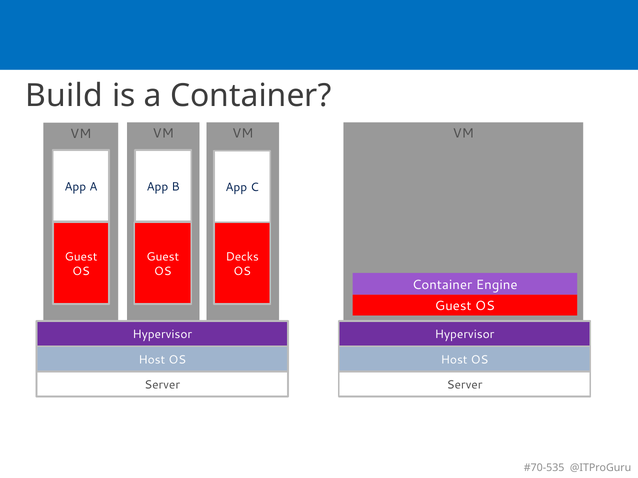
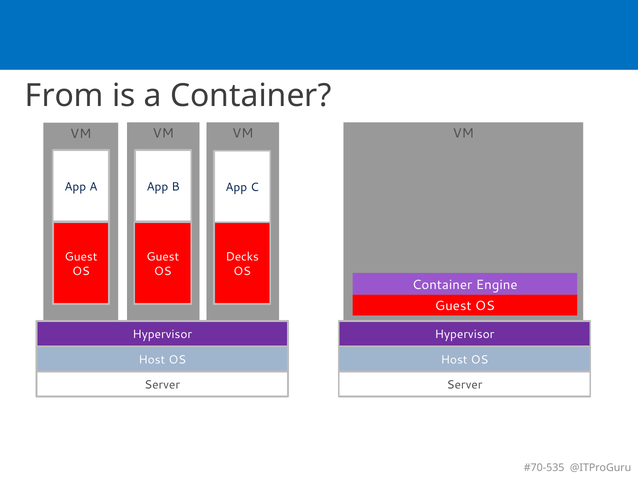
Build: Build -> From
